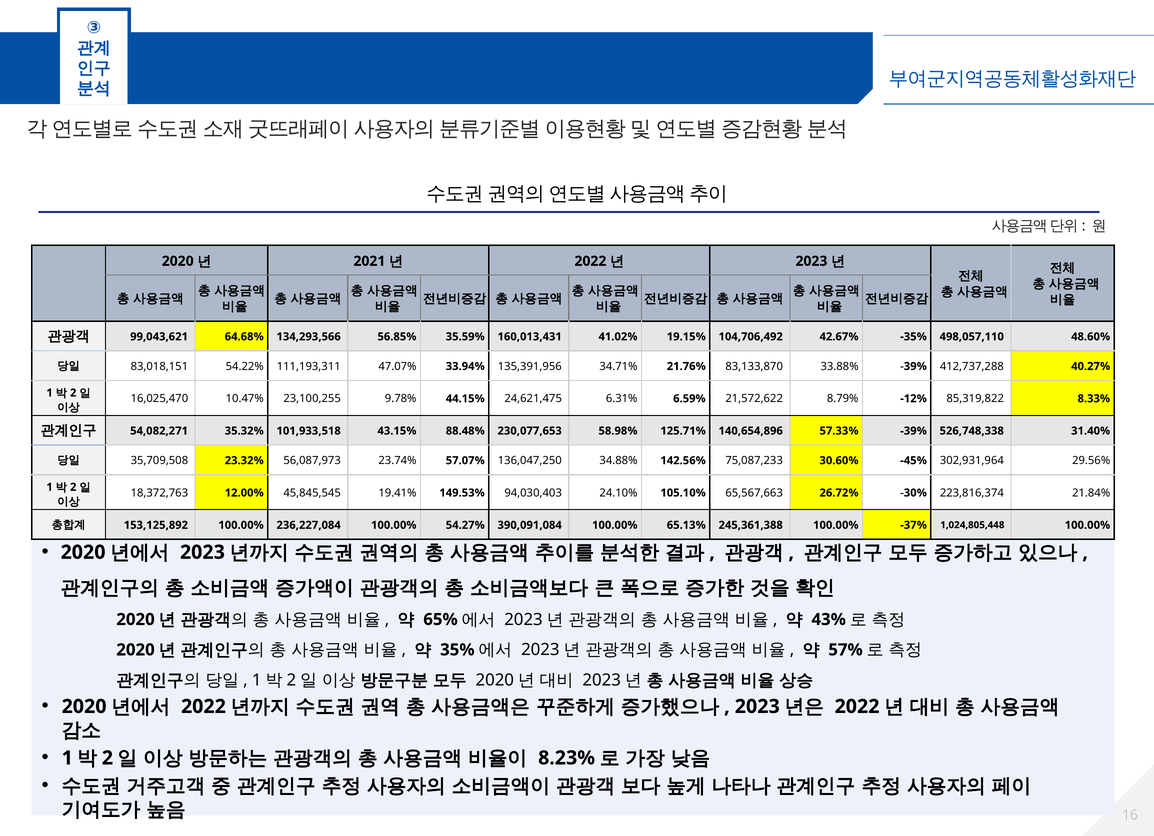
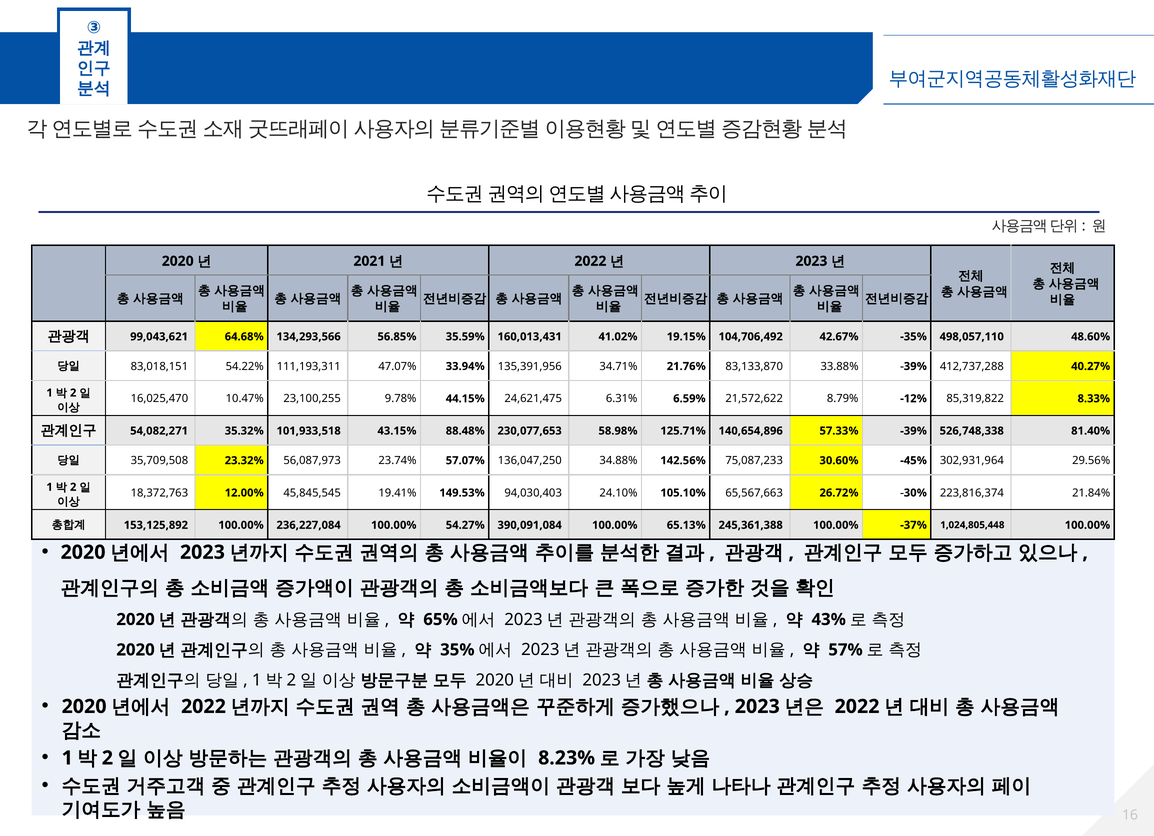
31.40%: 31.40% -> 81.40%
